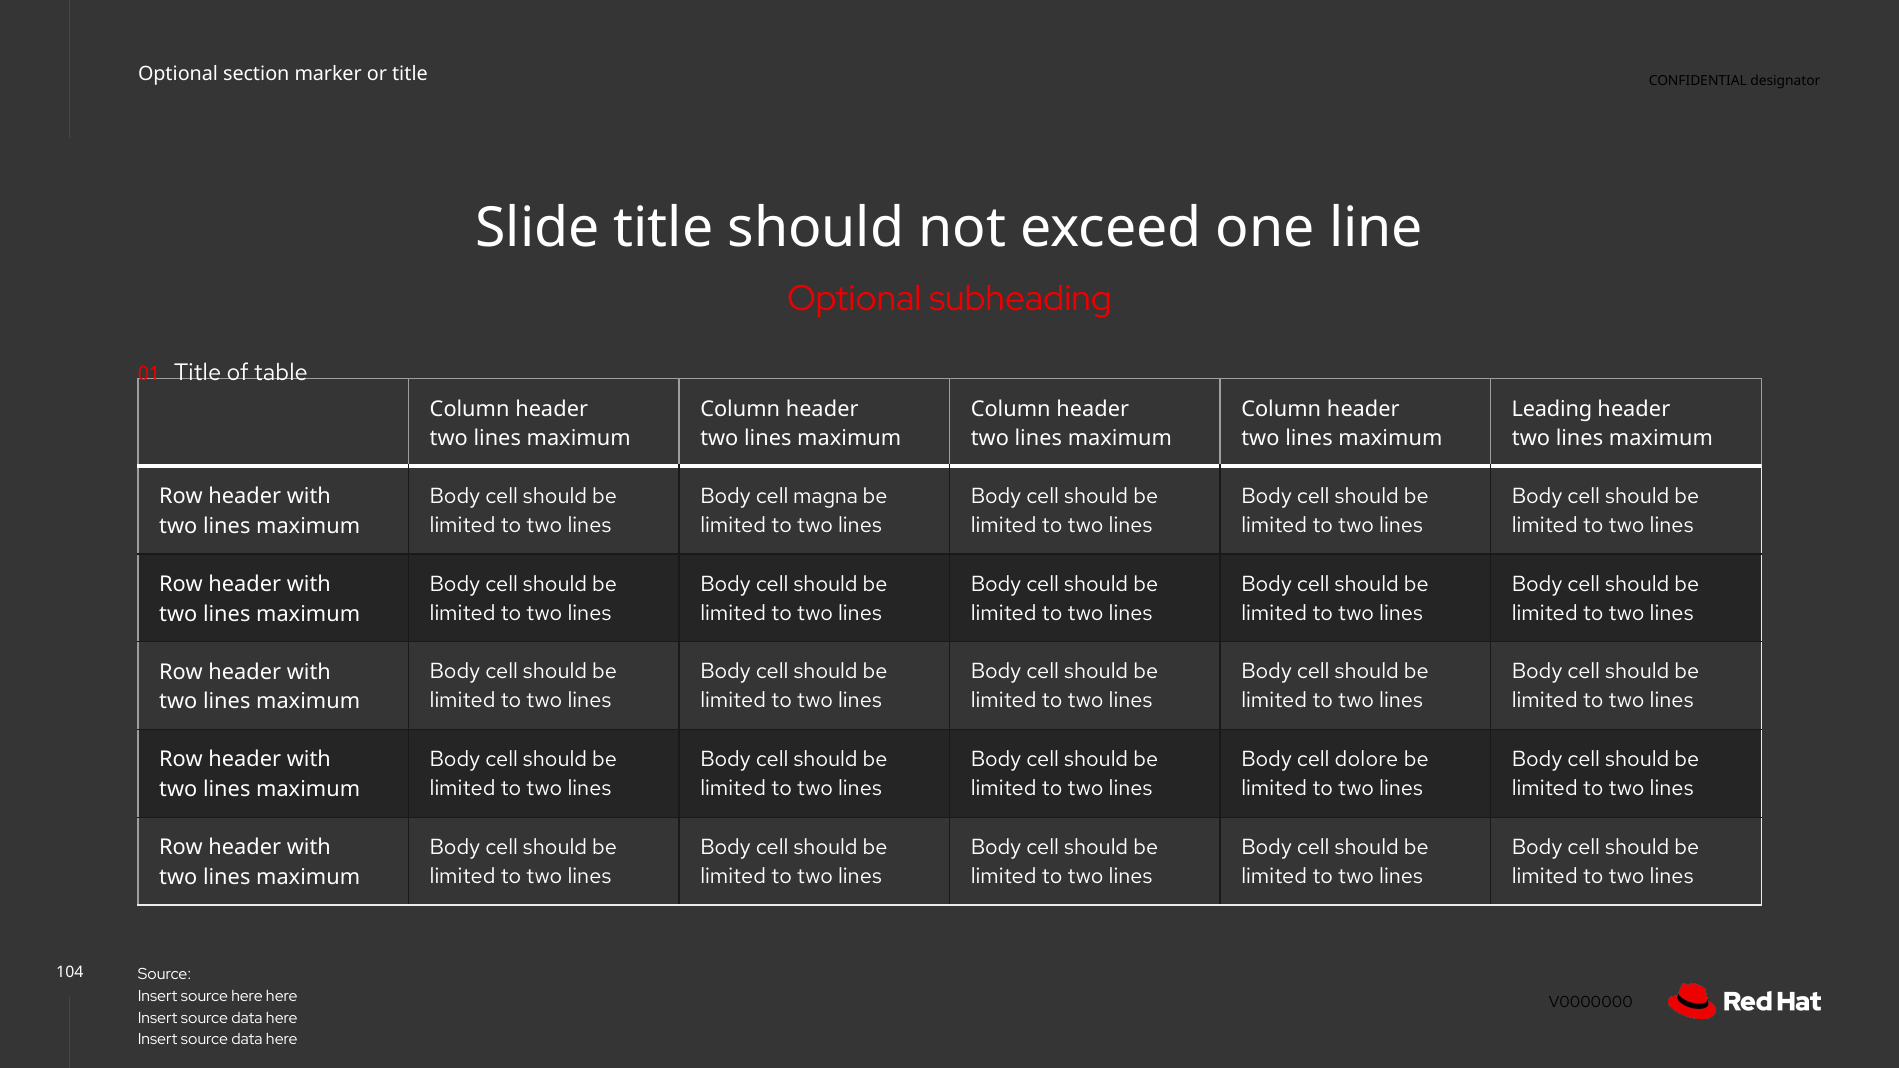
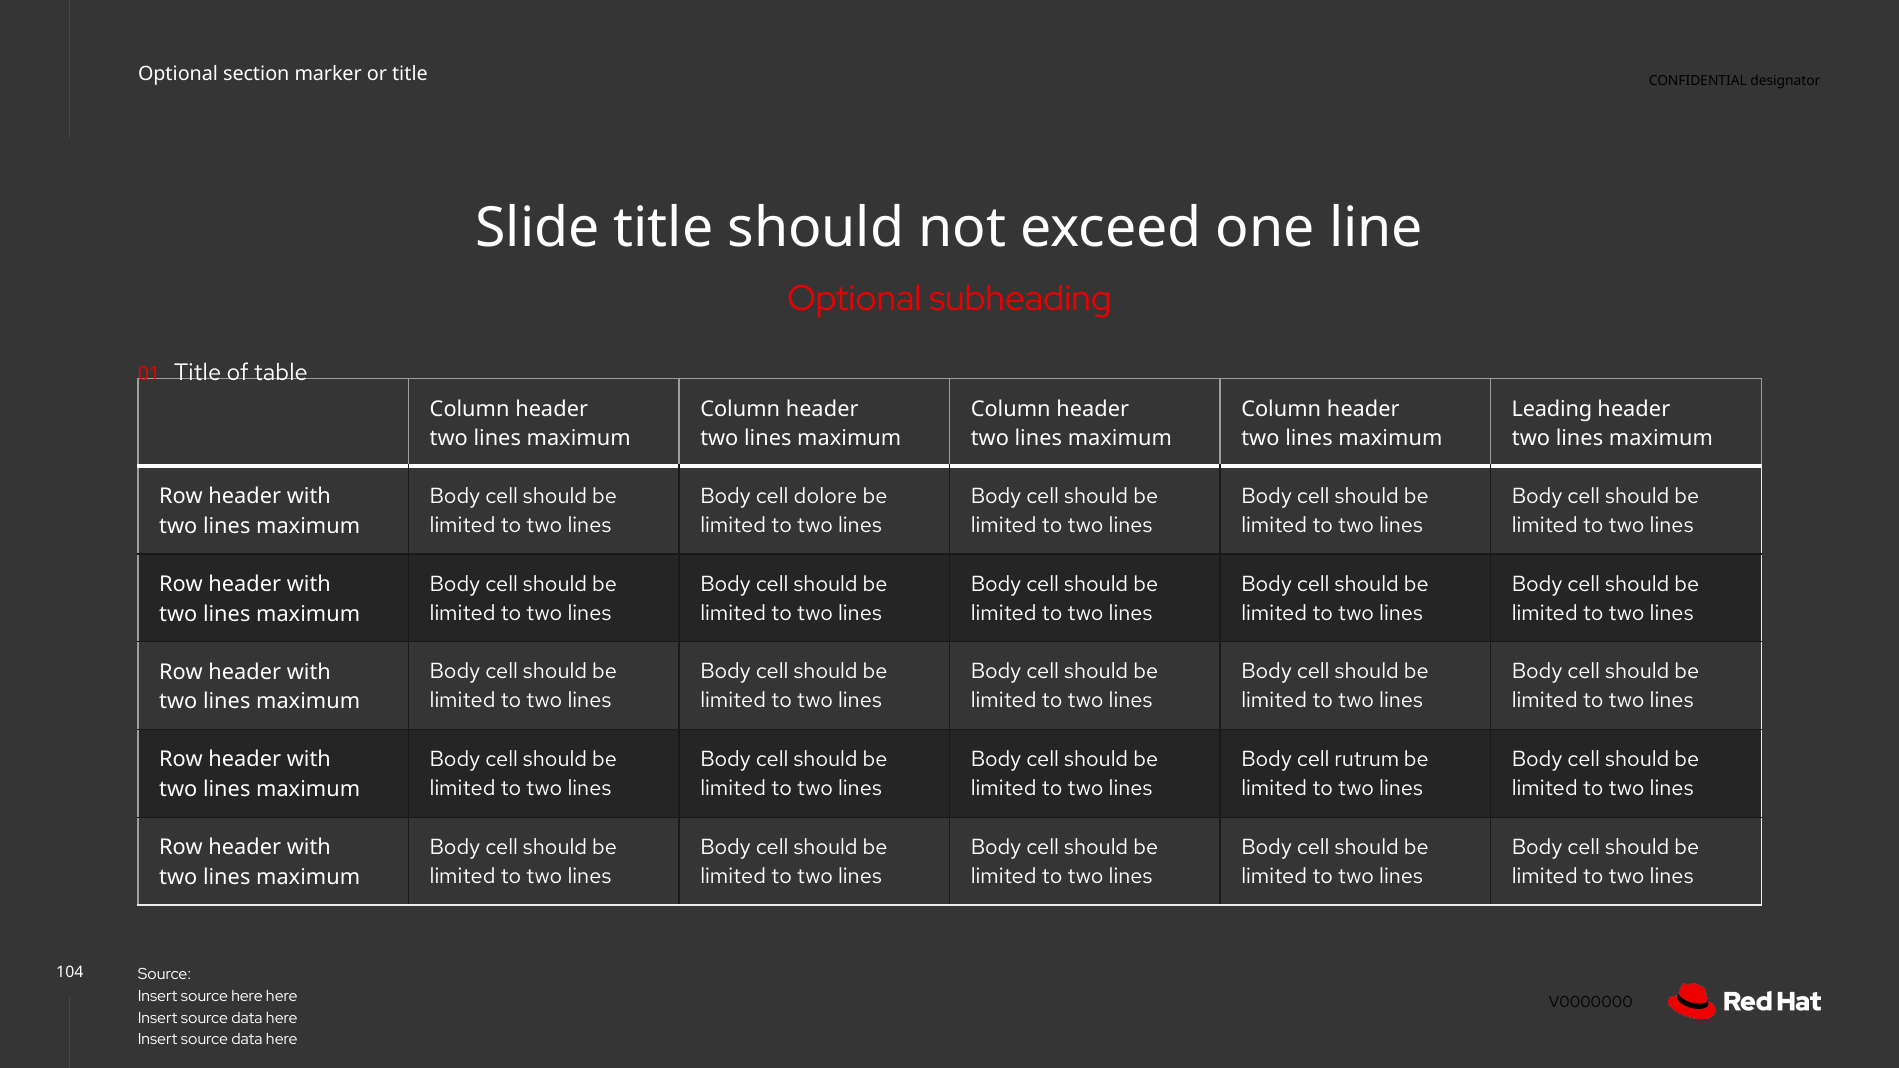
magna: magna -> dolore
dolore: dolore -> rutrum
